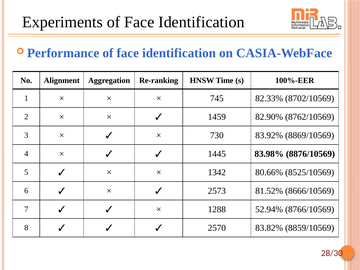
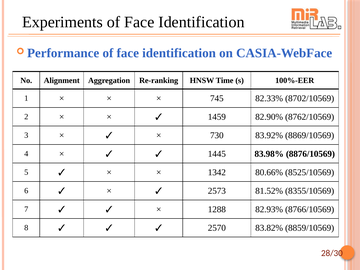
8666/10569: 8666/10569 -> 8355/10569
52.94%: 52.94% -> 82.93%
